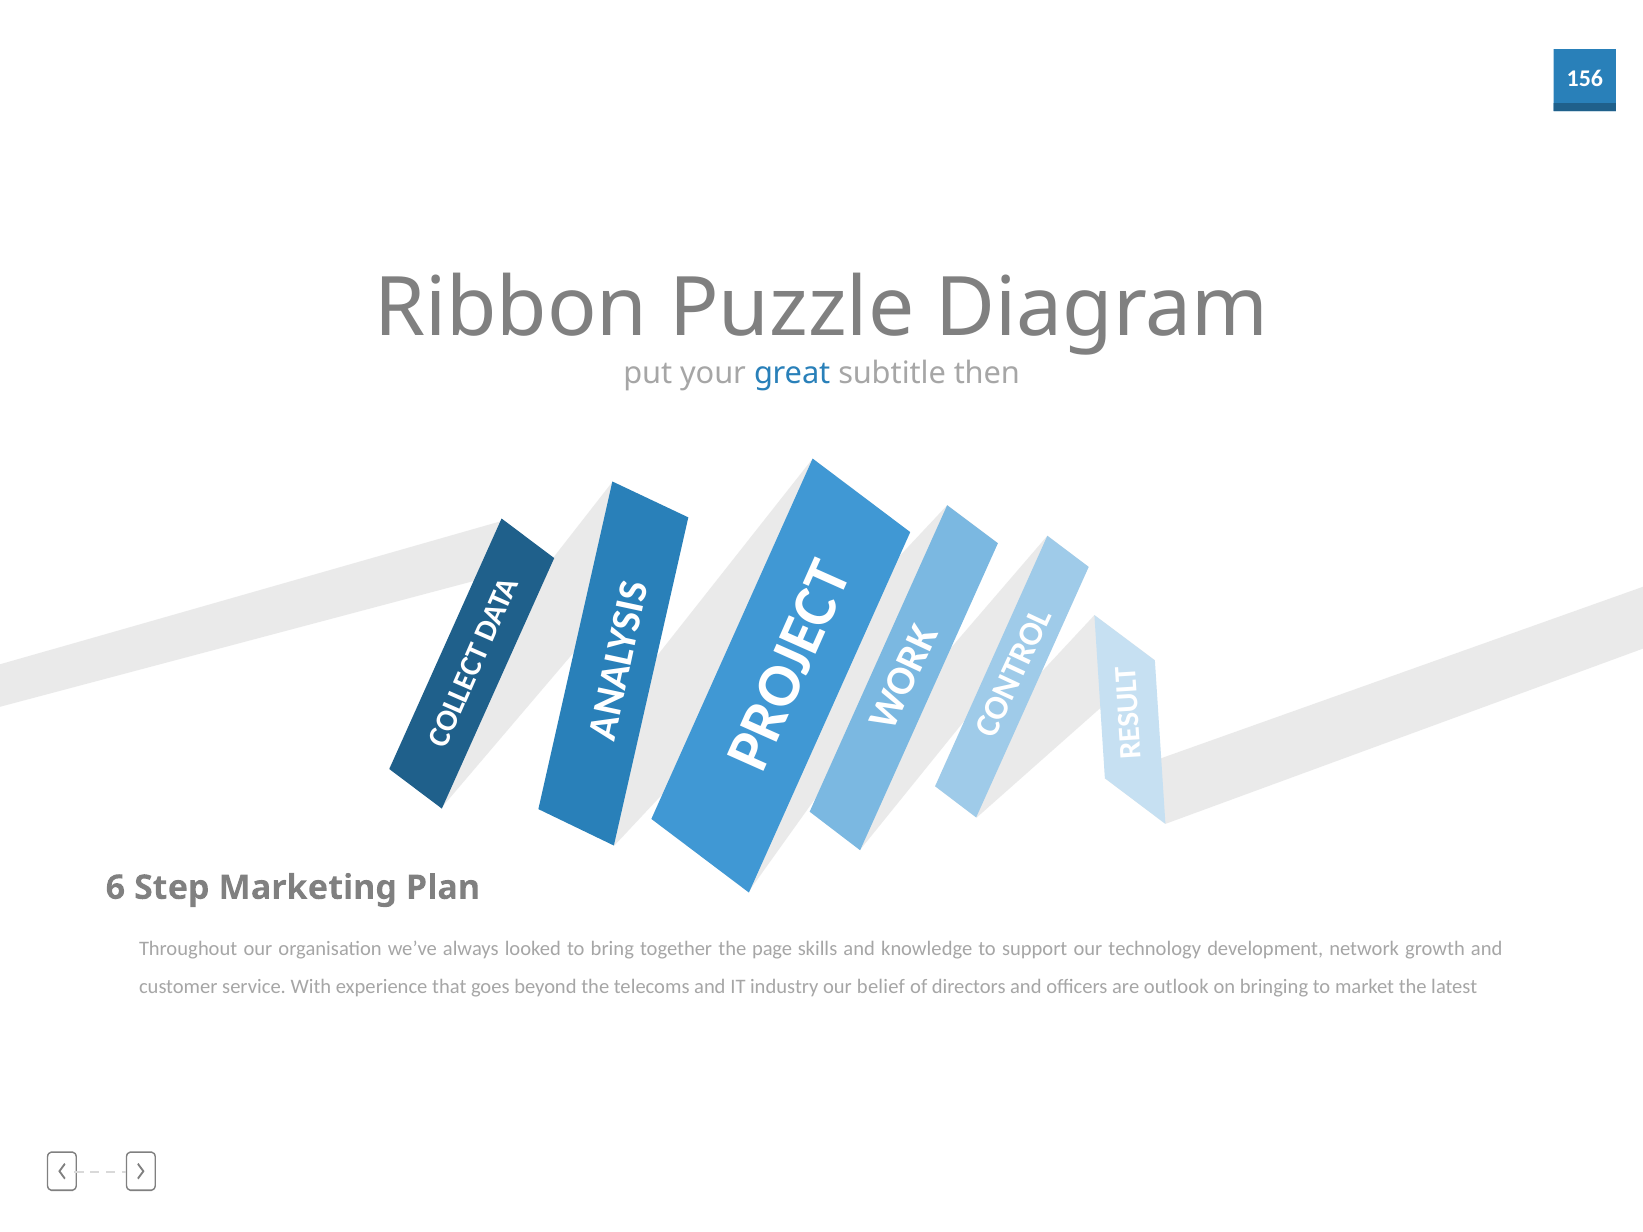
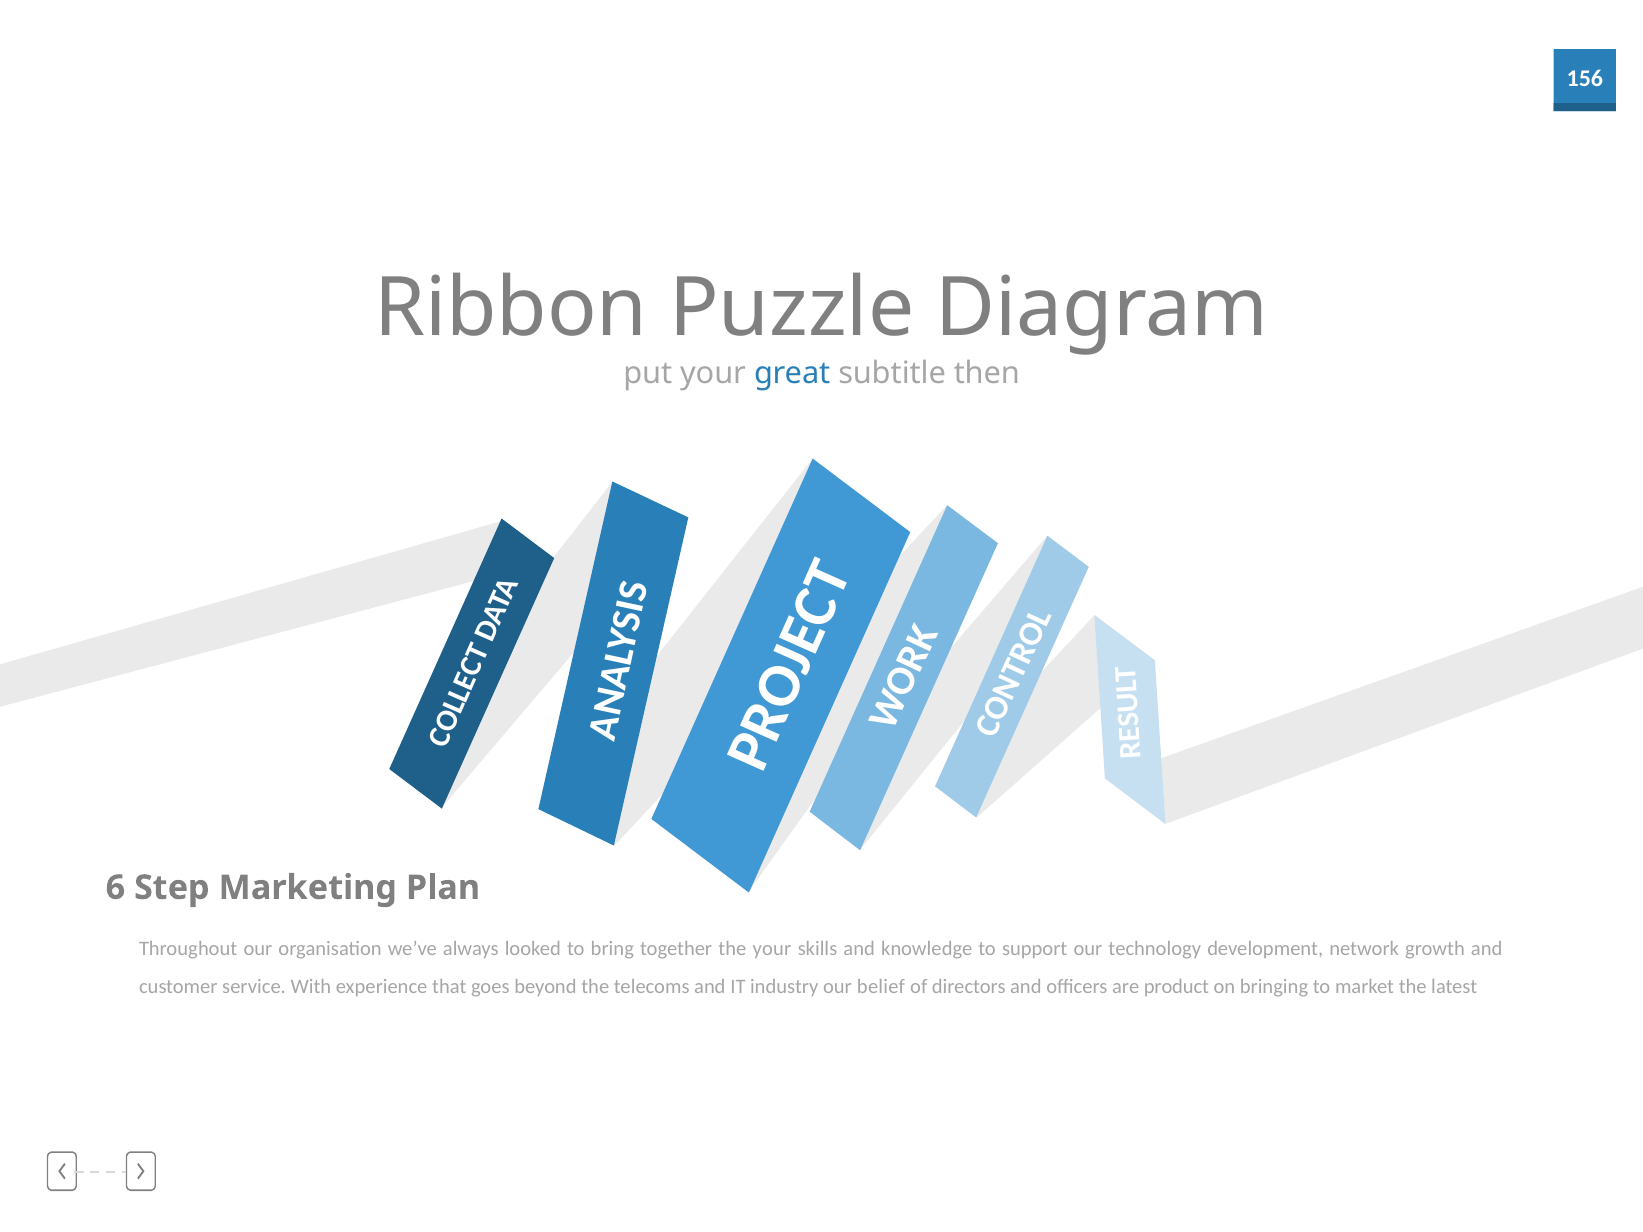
the page: page -> your
outlook: outlook -> product
